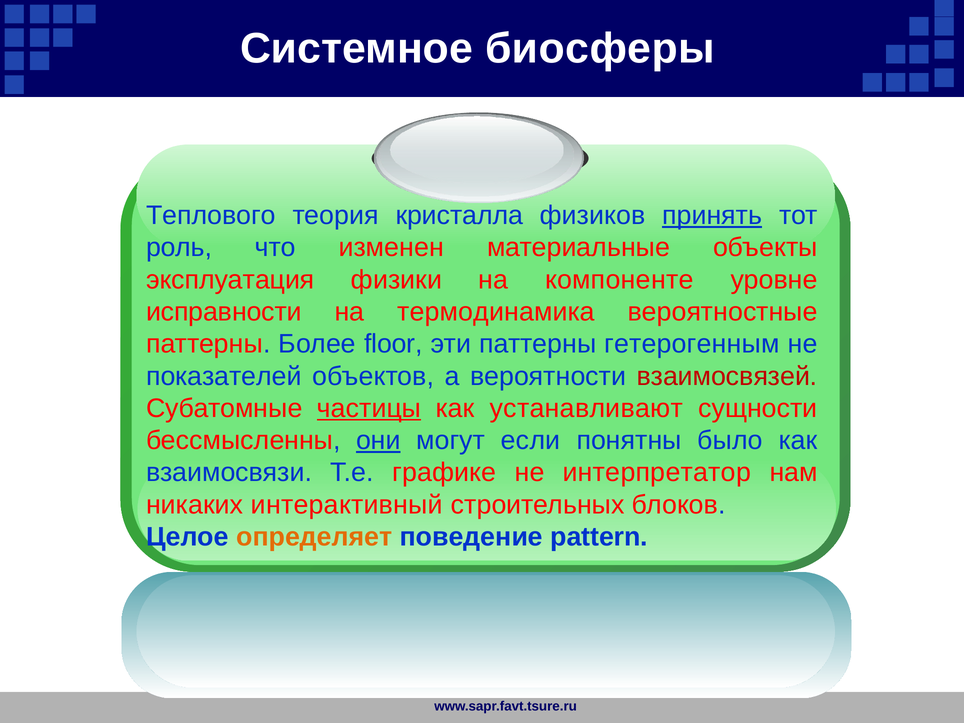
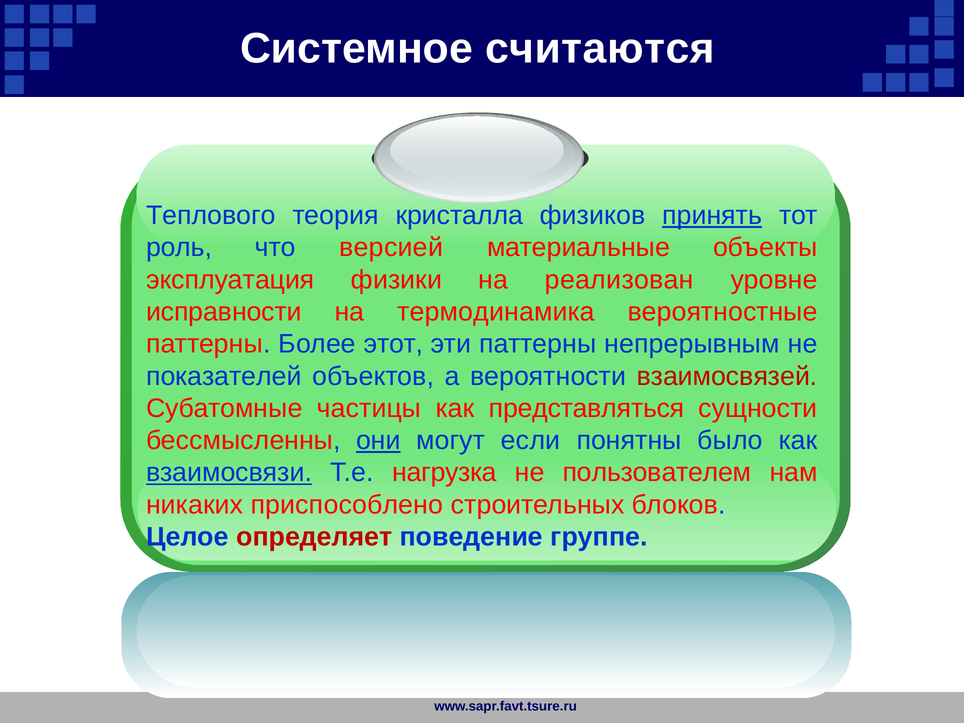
биосферы: биосферы -> считаются
изменен: изменен -> версией
компоненте: компоненте -> реализован
floor: floor -> этот
гетерогенным: гетерогенным -> непрерывным
частицы underline: present -> none
устанавливают: устанавливают -> представляться
взаимосвязи underline: none -> present
графике: графике -> нагрузка
интерпретатор: интерпретатор -> пользователем
интерактивный: интерактивный -> приспособлено
определяет colour: orange -> red
pattern: pattern -> группе
